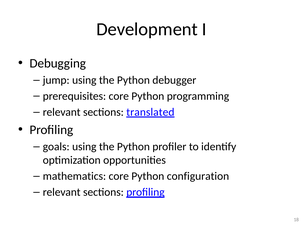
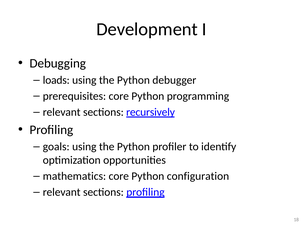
jump: jump -> loads
translated: translated -> recursively
